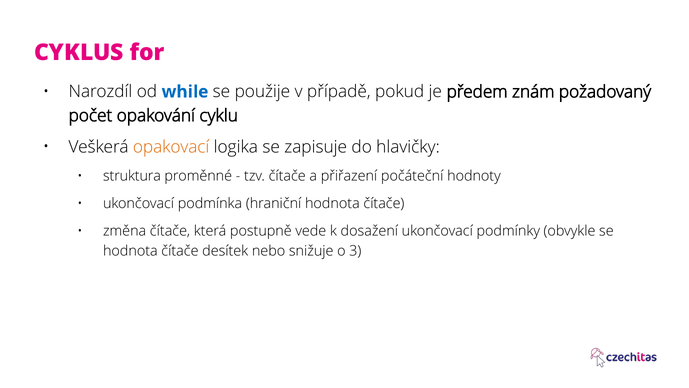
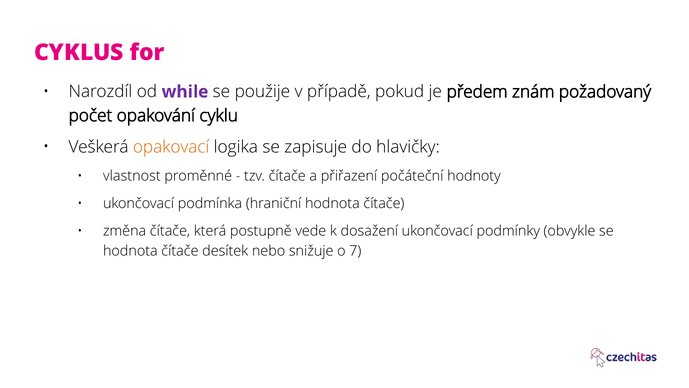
while colour: blue -> purple
struktura: struktura -> vlastnost
3: 3 -> 7
